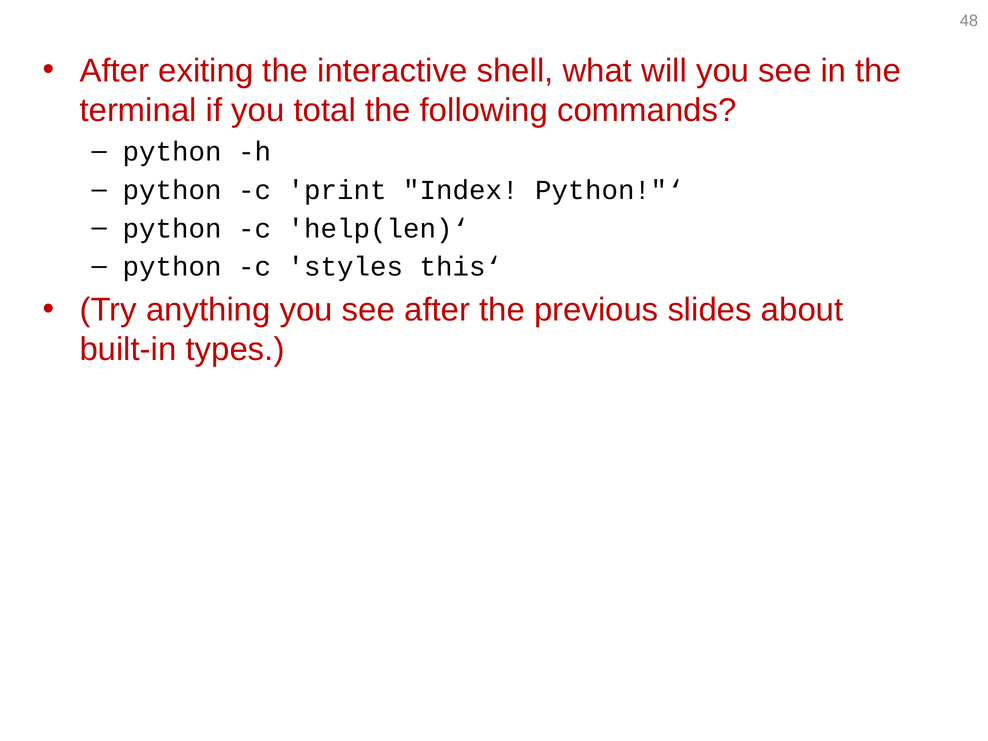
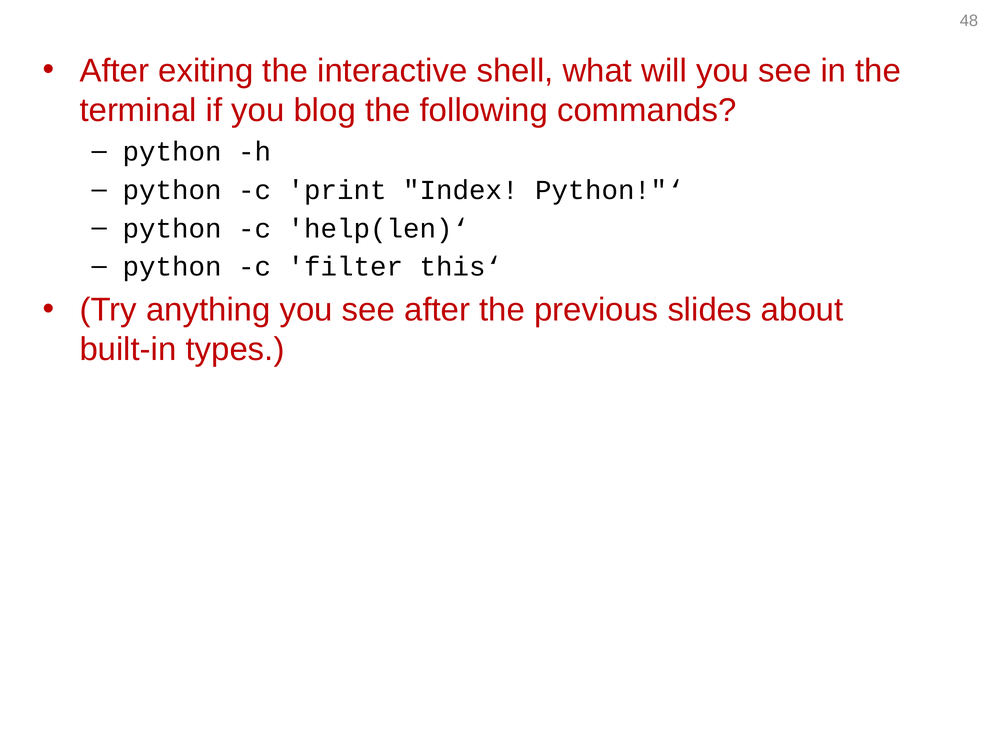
total: total -> blog
styles: styles -> filter
